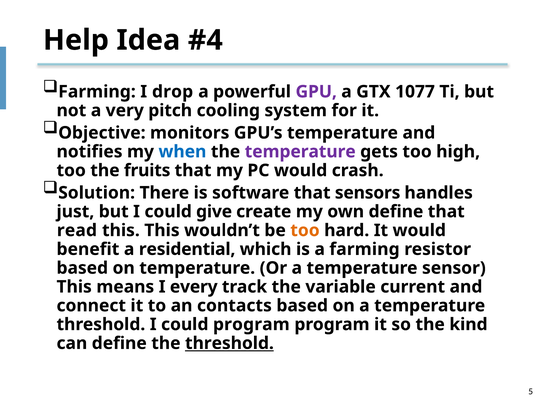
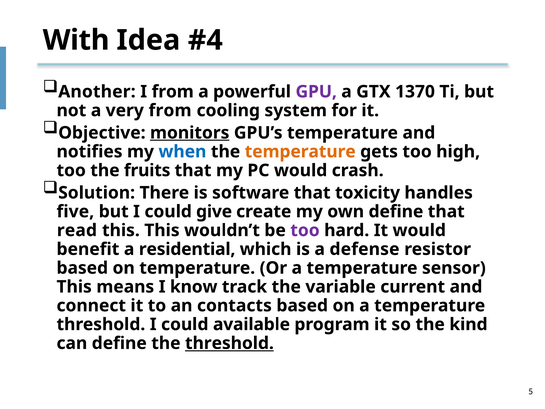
Help: Help -> With
Farming at (97, 92): Farming -> Another
I drop: drop -> from
1077: 1077 -> 1370
very pitch: pitch -> from
monitors underline: none -> present
temperature at (300, 152) colour: purple -> orange
sensors: sensors -> toxicity
just: just -> five
too at (305, 230) colour: orange -> purple
a farming: farming -> defense
every: every -> know
could program: program -> available
